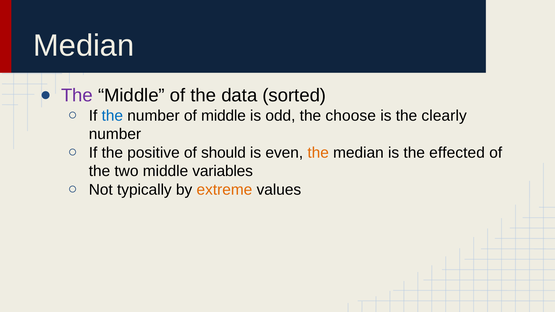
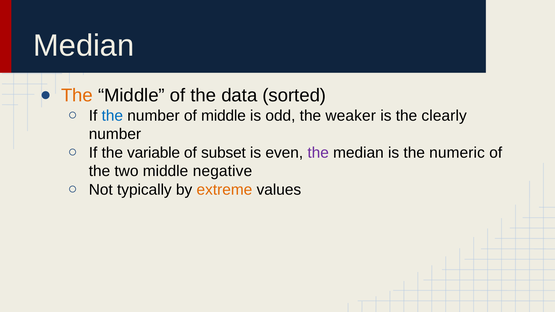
The at (77, 96) colour: purple -> orange
choose: choose -> weaker
positive: positive -> variable
should: should -> subset
the at (318, 153) colour: orange -> purple
effected: effected -> numeric
variables: variables -> negative
